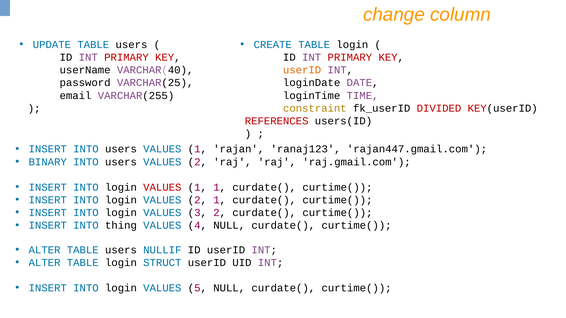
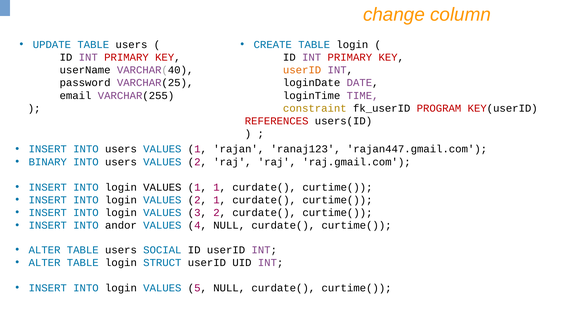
DIVIDED: DIVIDED -> PROGRAM
VALUES at (162, 188) colour: red -> black
thing: thing -> andor
NULLIF: NULLIF -> SOCIAL
